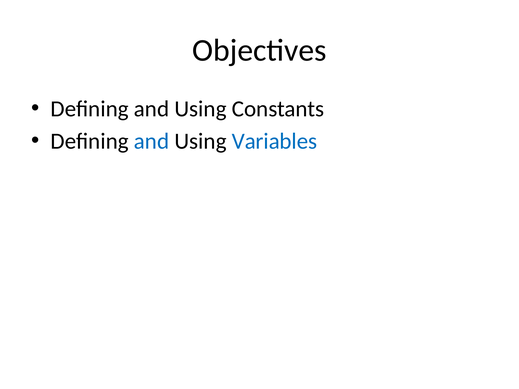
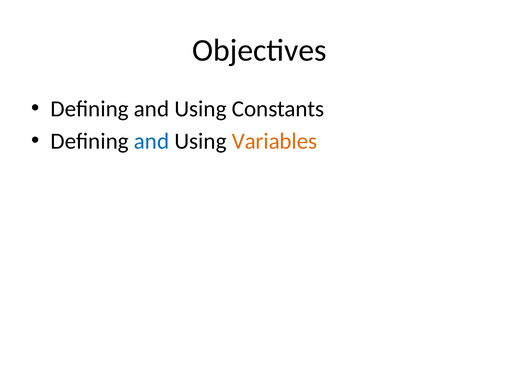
Variables colour: blue -> orange
